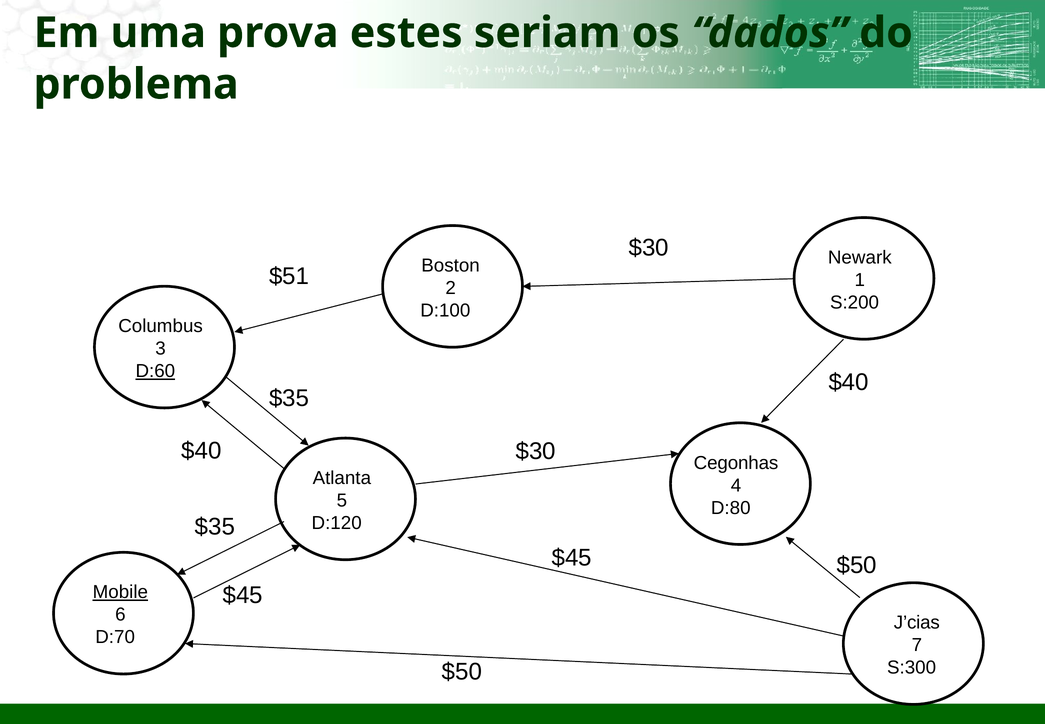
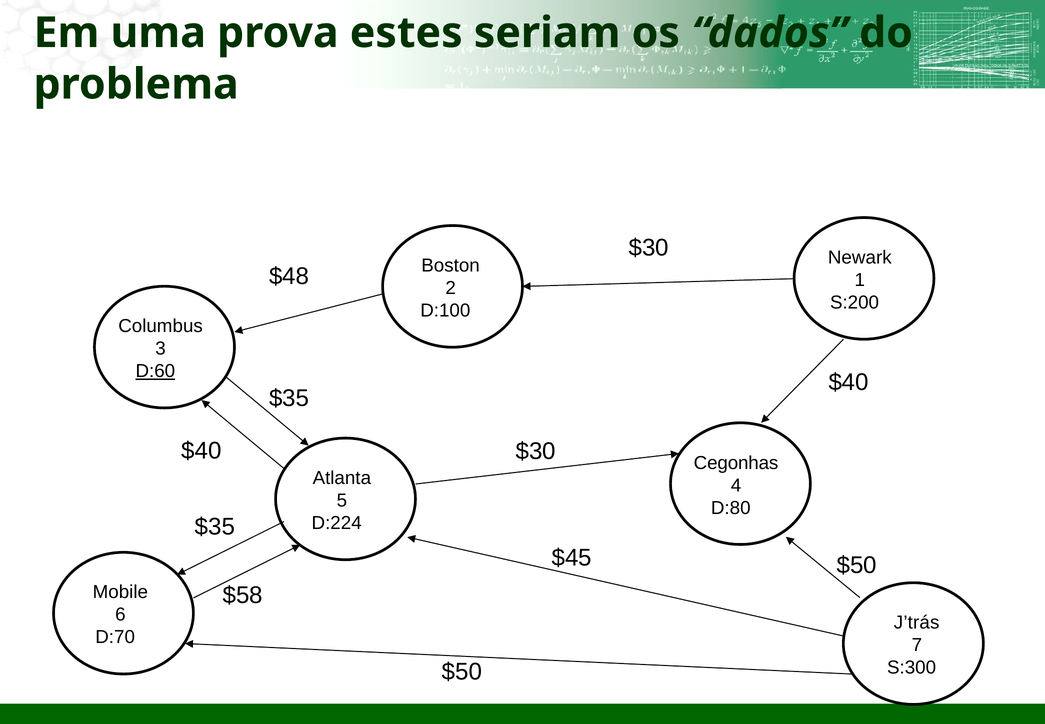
$51: $51 -> $48
D:120: D:120 -> D:224
Mobile underline: present -> none
$45 at (243, 595): $45 -> $58
J’cias: J’cias -> J’trás
